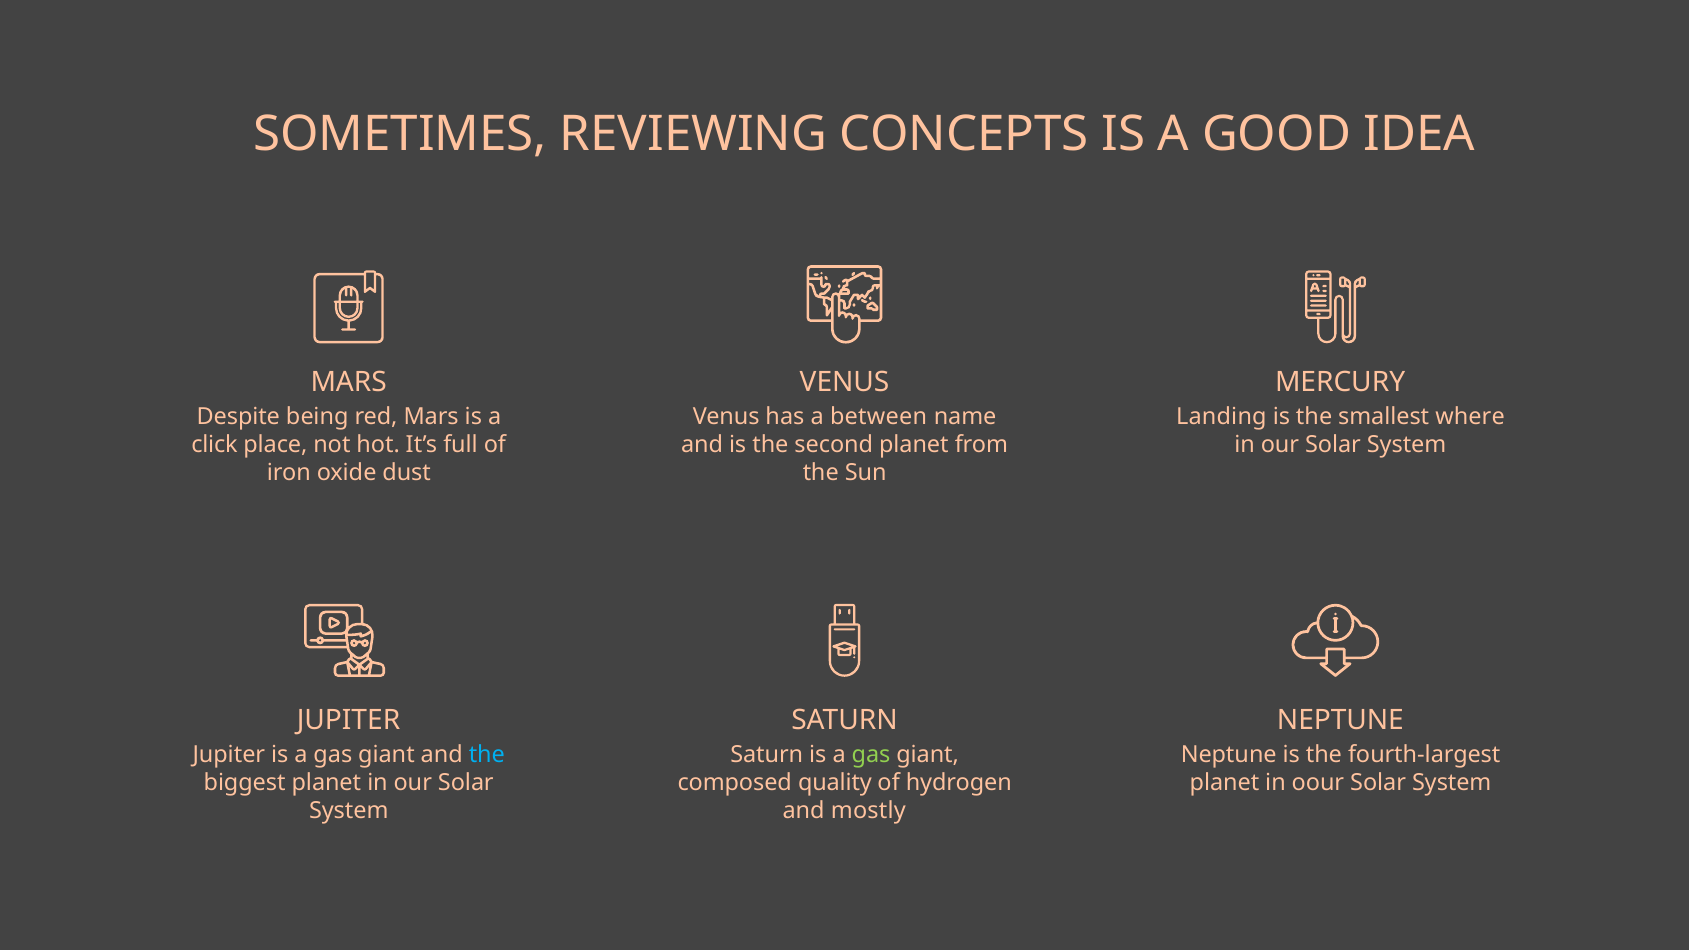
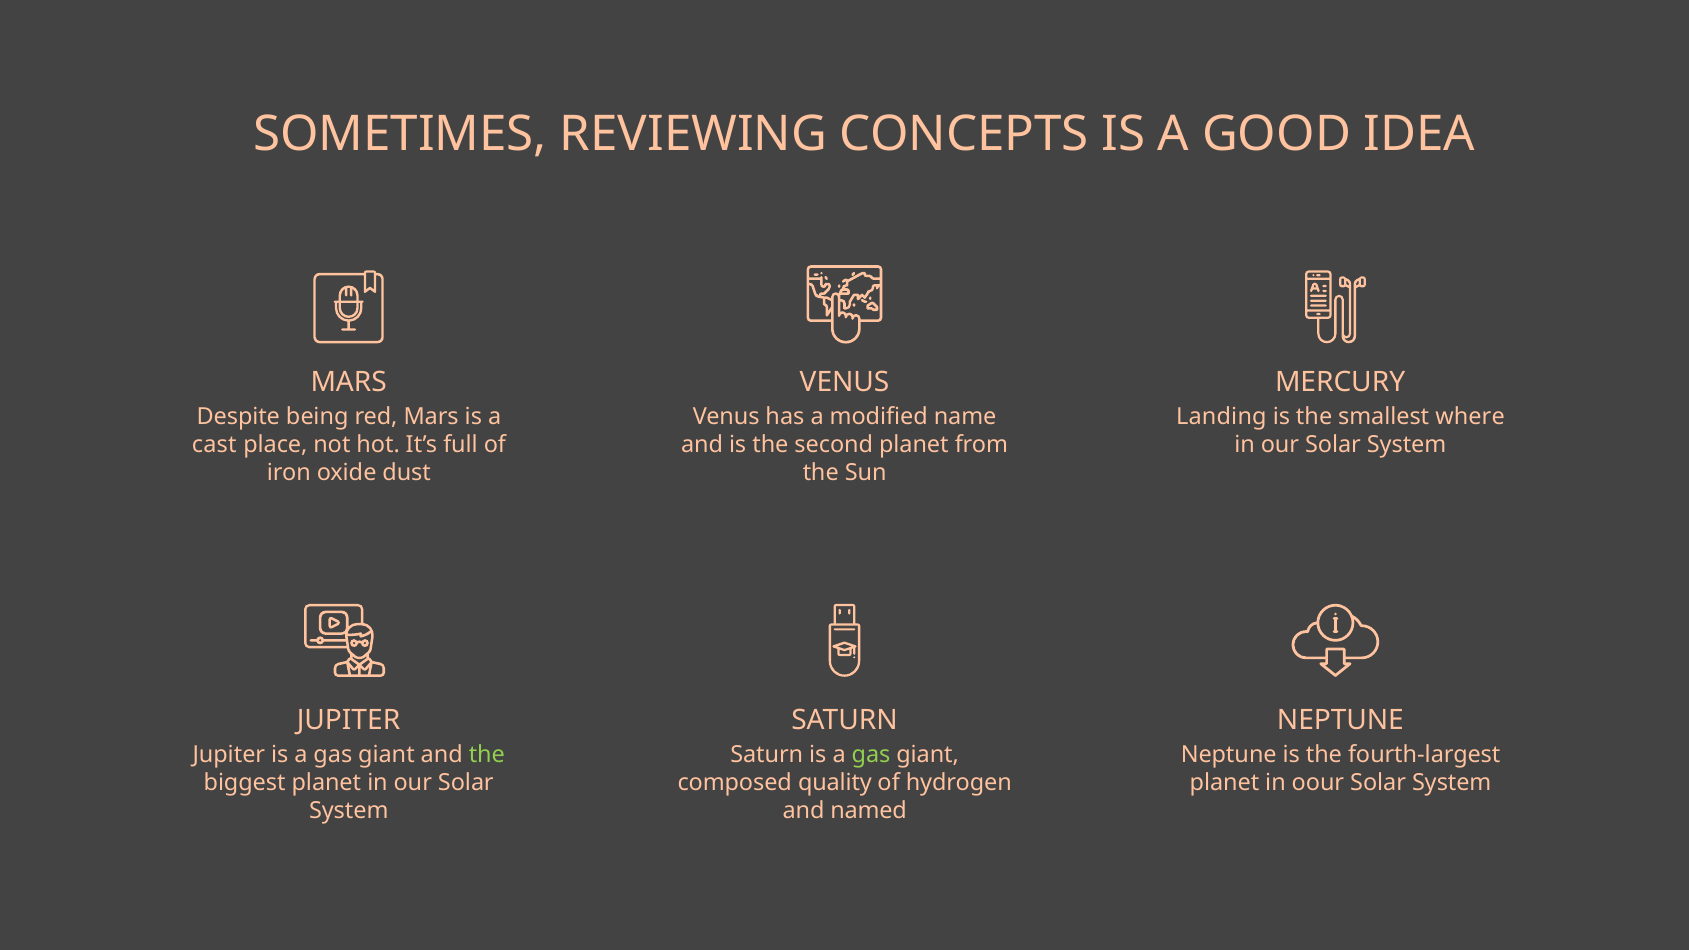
between: between -> modified
click: click -> cast
the at (487, 755) colour: light blue -> light green
mostly: mostly -> named
